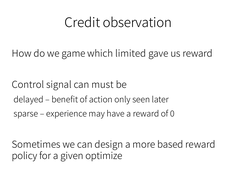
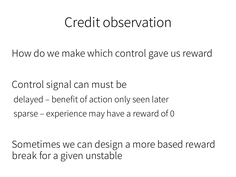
game: game -> make
which limited: limited -> control
policy: policy -> break
optimize: optimize -> unstable
